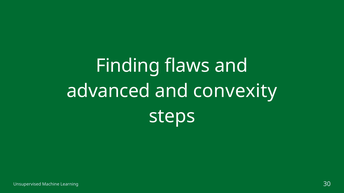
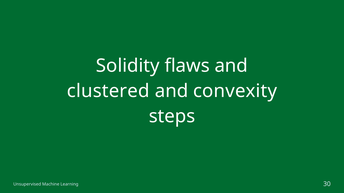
Finding: Finding -> Solidity
advanced: advanced -> clustered
